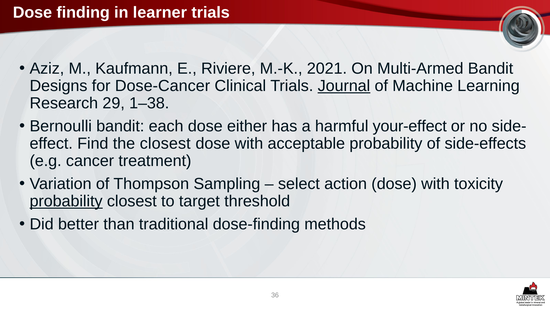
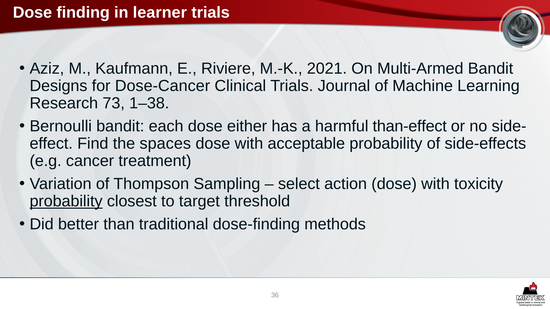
Journal underline: present -> none
29: 29 -> 73
your-effect: your-effect -> than-effect
the closest: closest -> spaces
